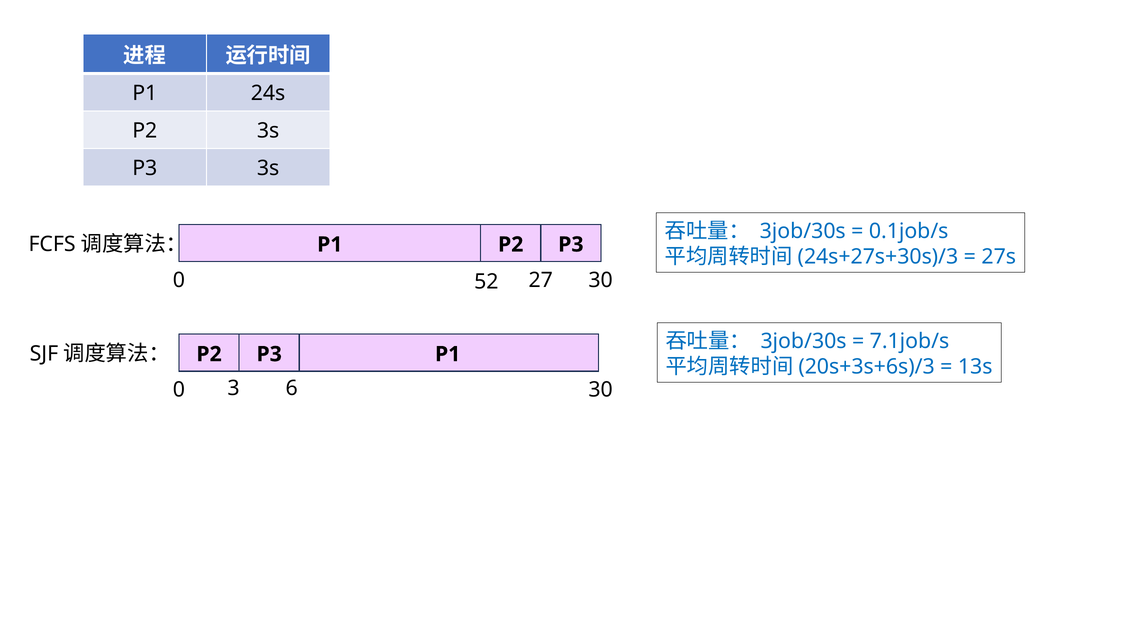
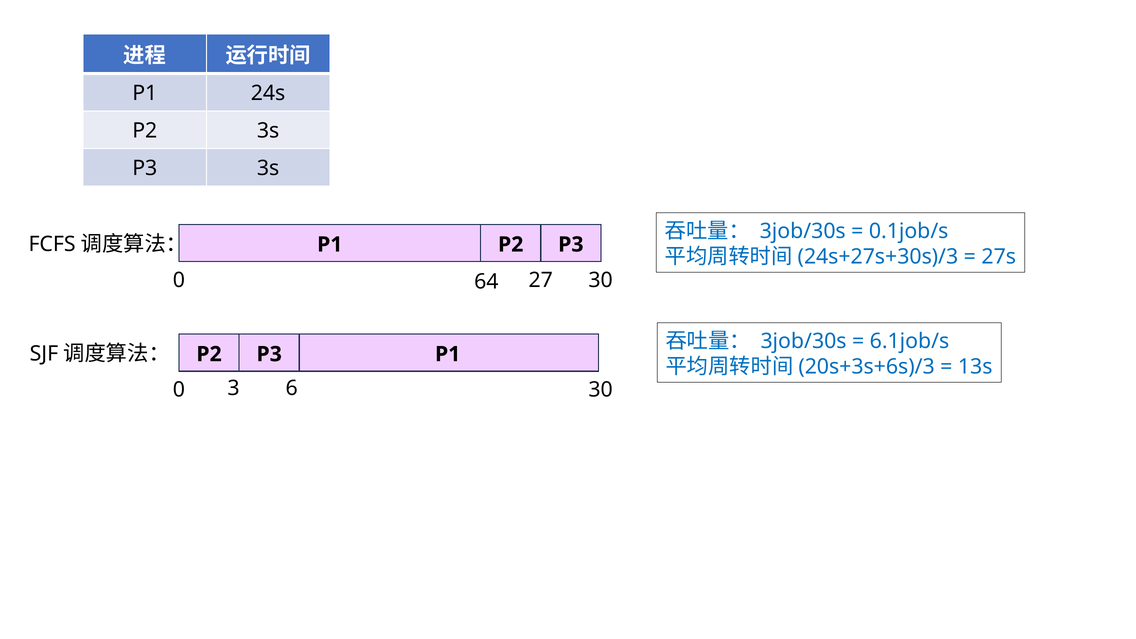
52: 52 -> 64
7.1job/s: 7.1job/s -> 6.1job/s
